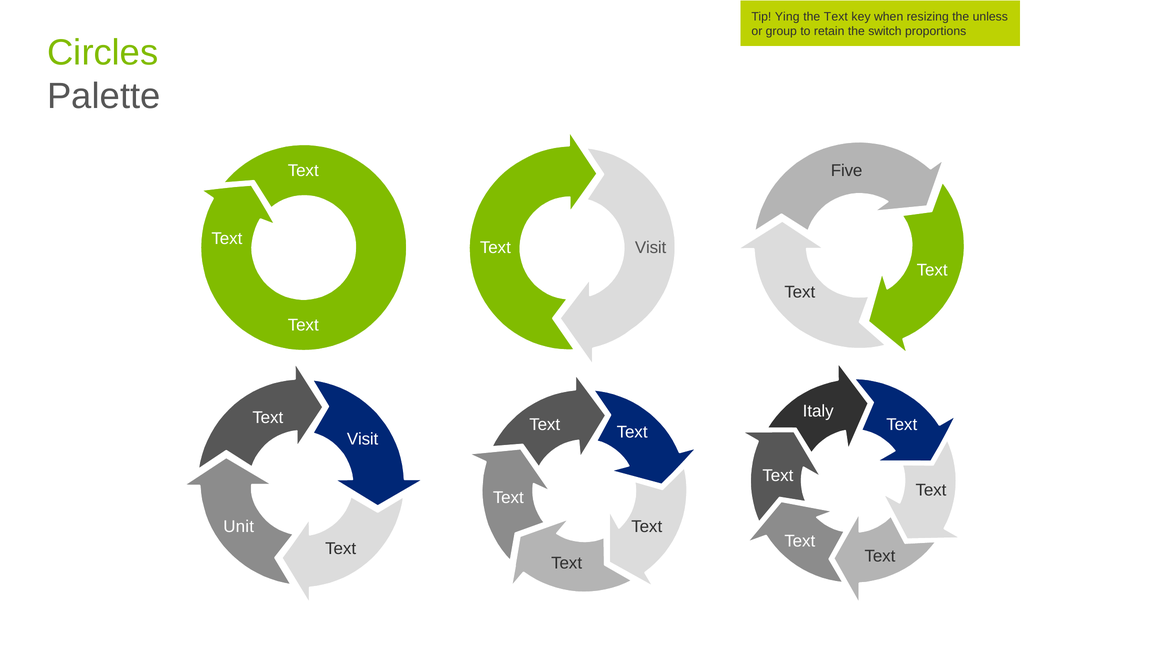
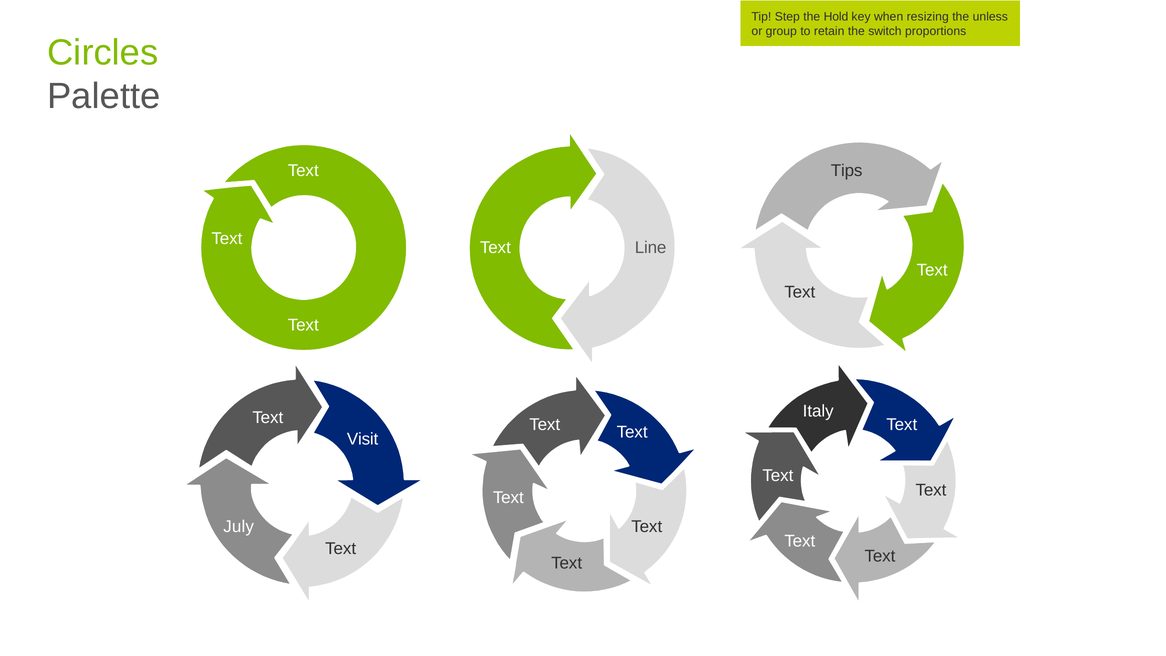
Ying: Ying -> Step
the Text: Text -> Hold
Five: Five -> Tips
Visit at (651, 247): Visit -> Line
Unit: Unit -> July
